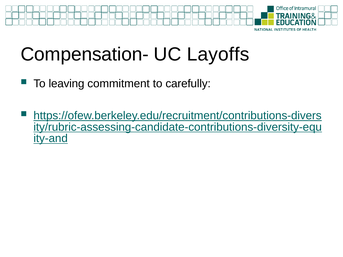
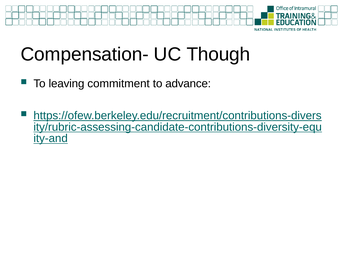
Layoffs: Layoffs -> Though
carefully: carefully -> advance
